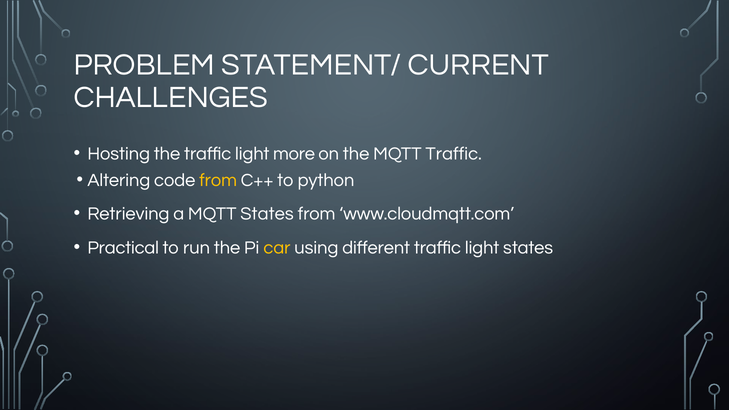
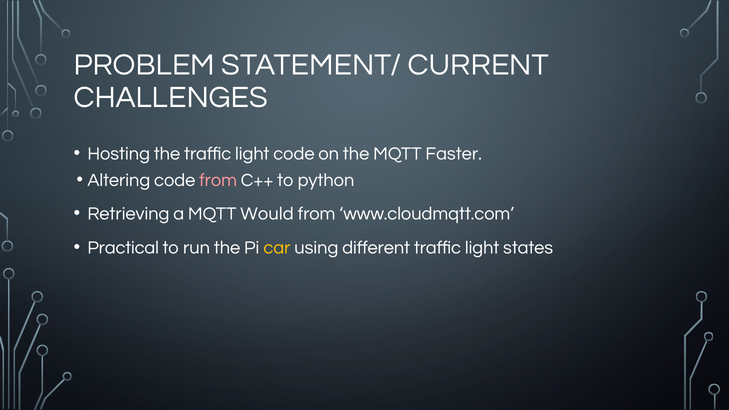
light more: more -> code
MQTT Traffic: Traffic -> Faster
from at (218, 180) colour: yellow -> pink
MQTT States: States -> Would
